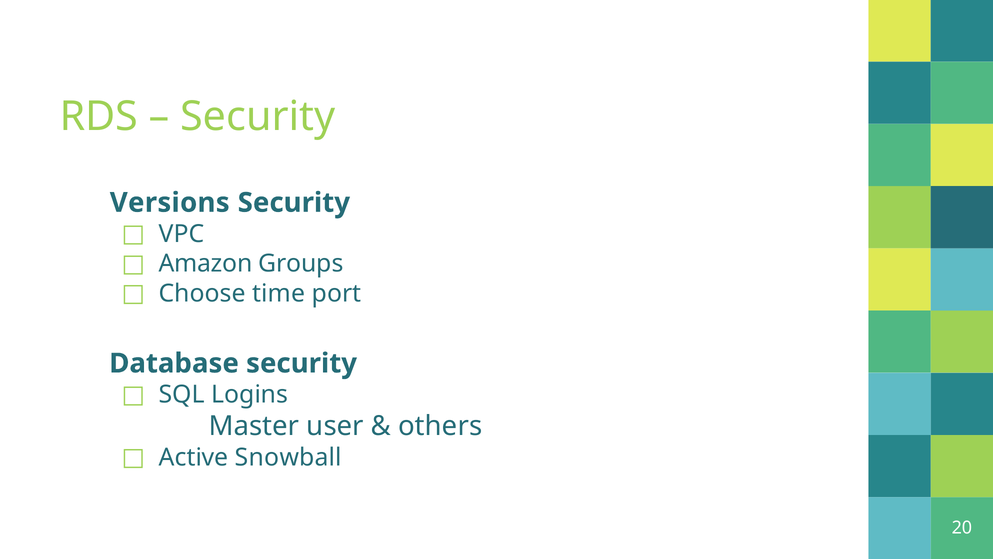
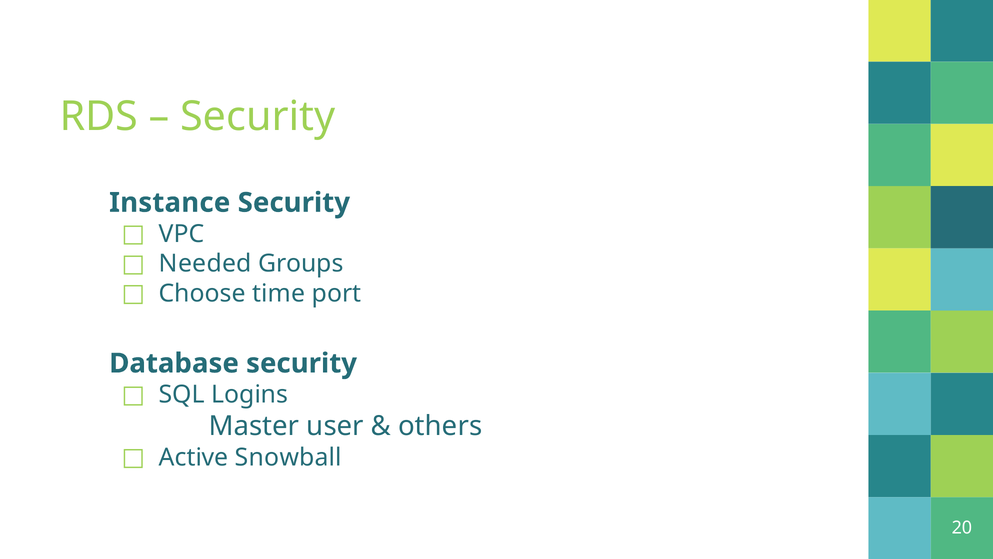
Versions: Versions -> Instance
Amazon: Amazon -> Needed
